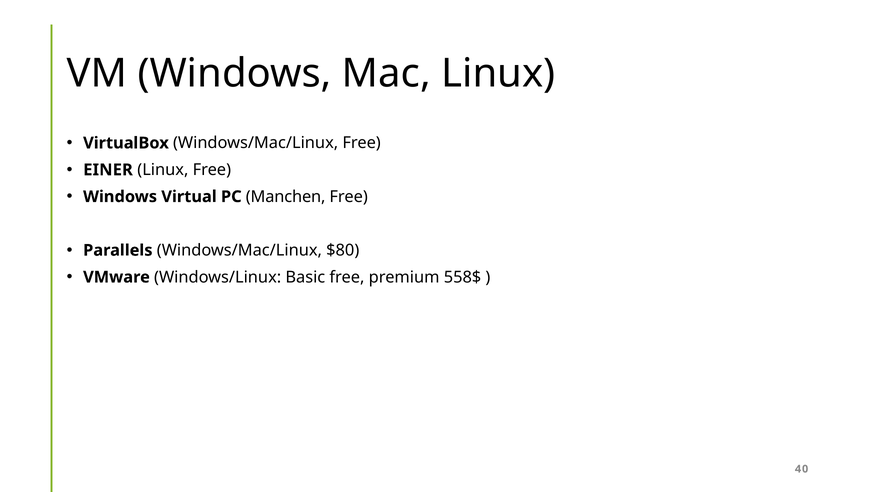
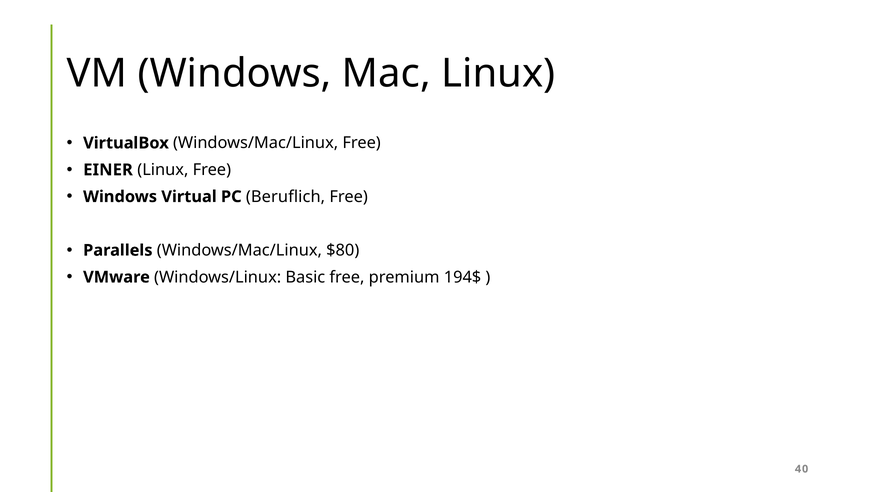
Manchen: Manchen -> Beruflich
558$: 558$ -> 194$
